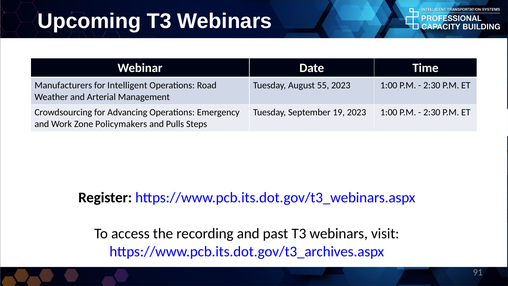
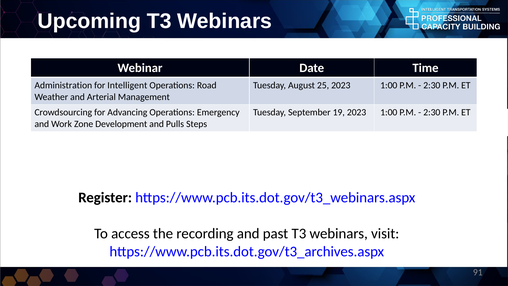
Manufacturers: Manufacturers -> Administration
55: 55 -> 25
Policymakers: Policymakers -> Development
